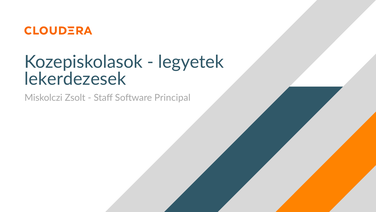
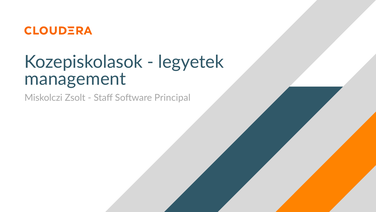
lekerdezesek: lekerdezesek -> management
